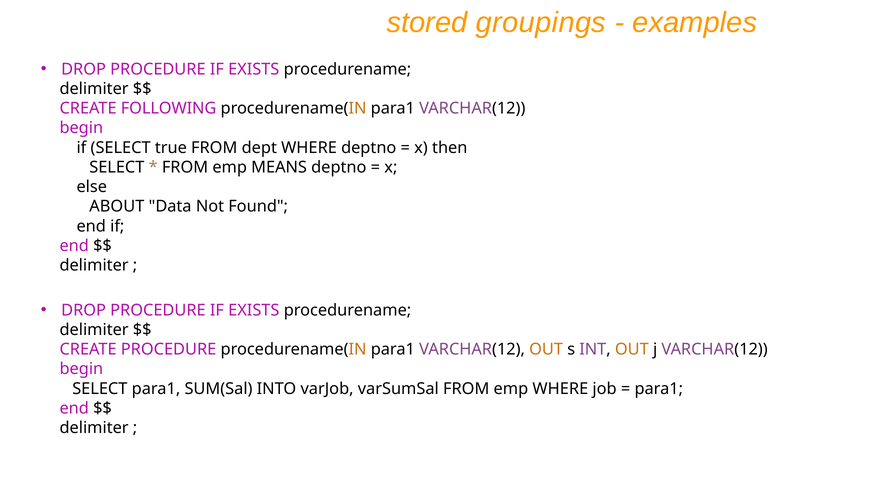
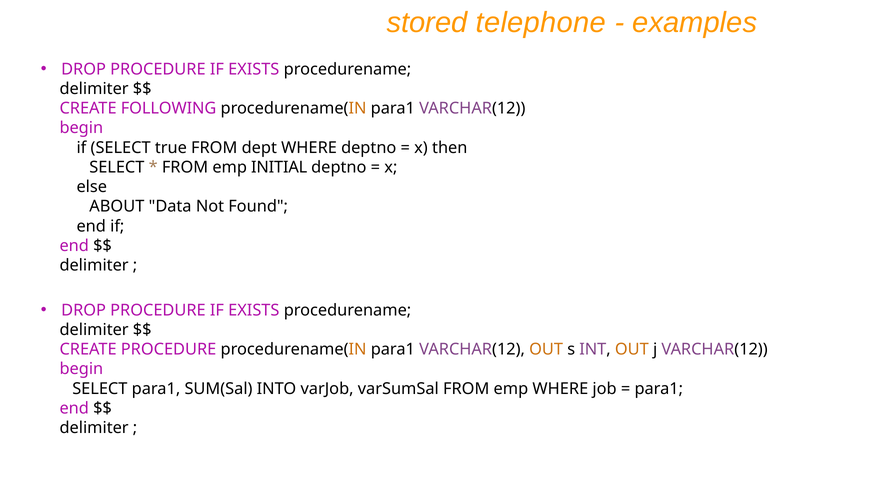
groupings: groupings -> telephone
MEANS: MEANS -> INITIAL
